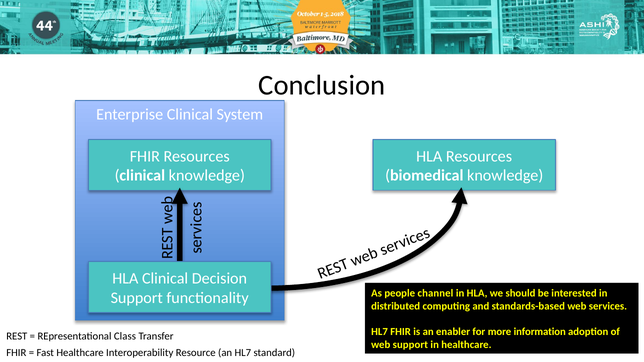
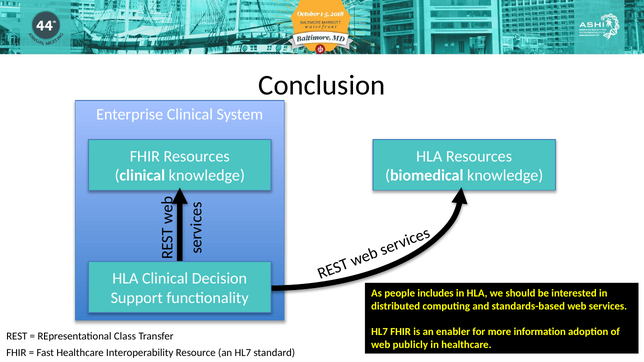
channel: channel -> includes
web support: support -> publicly
